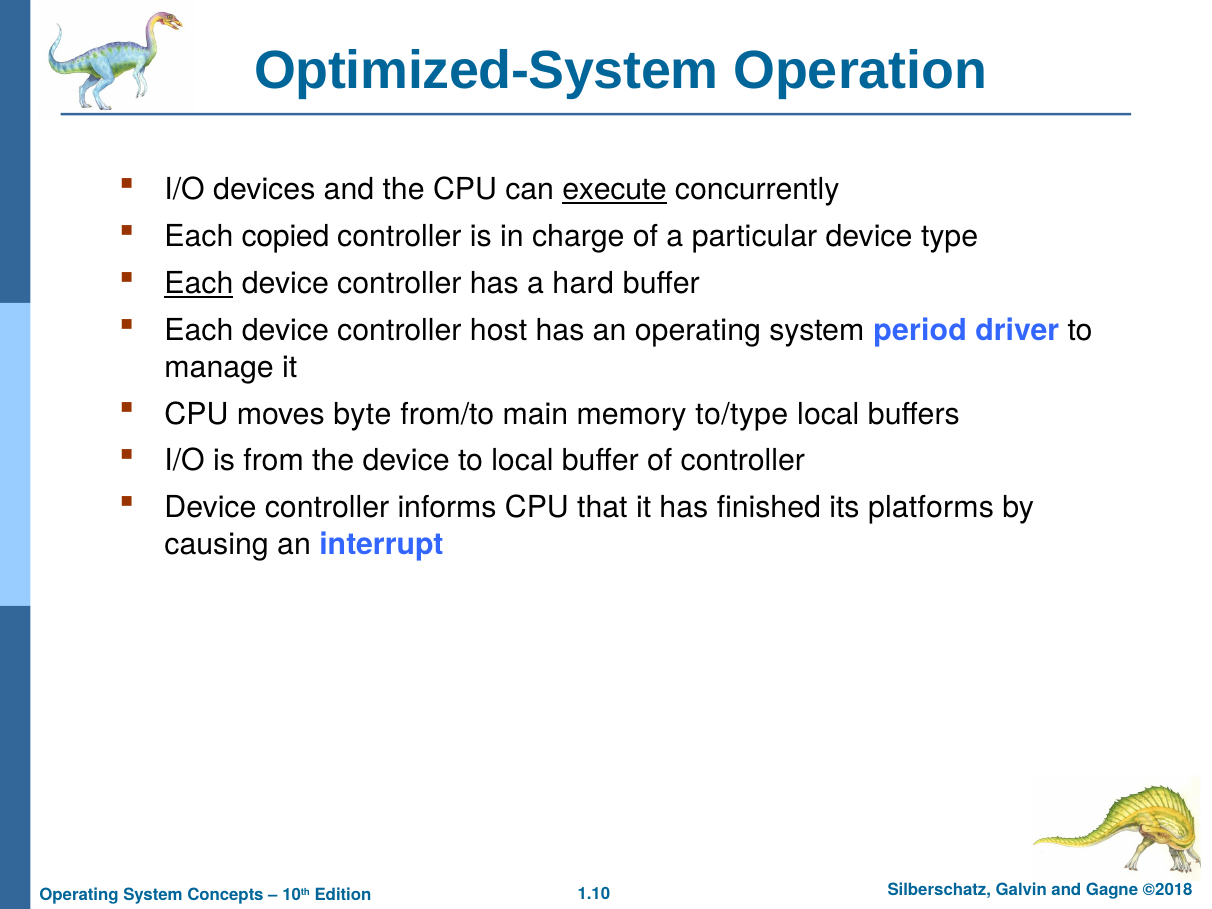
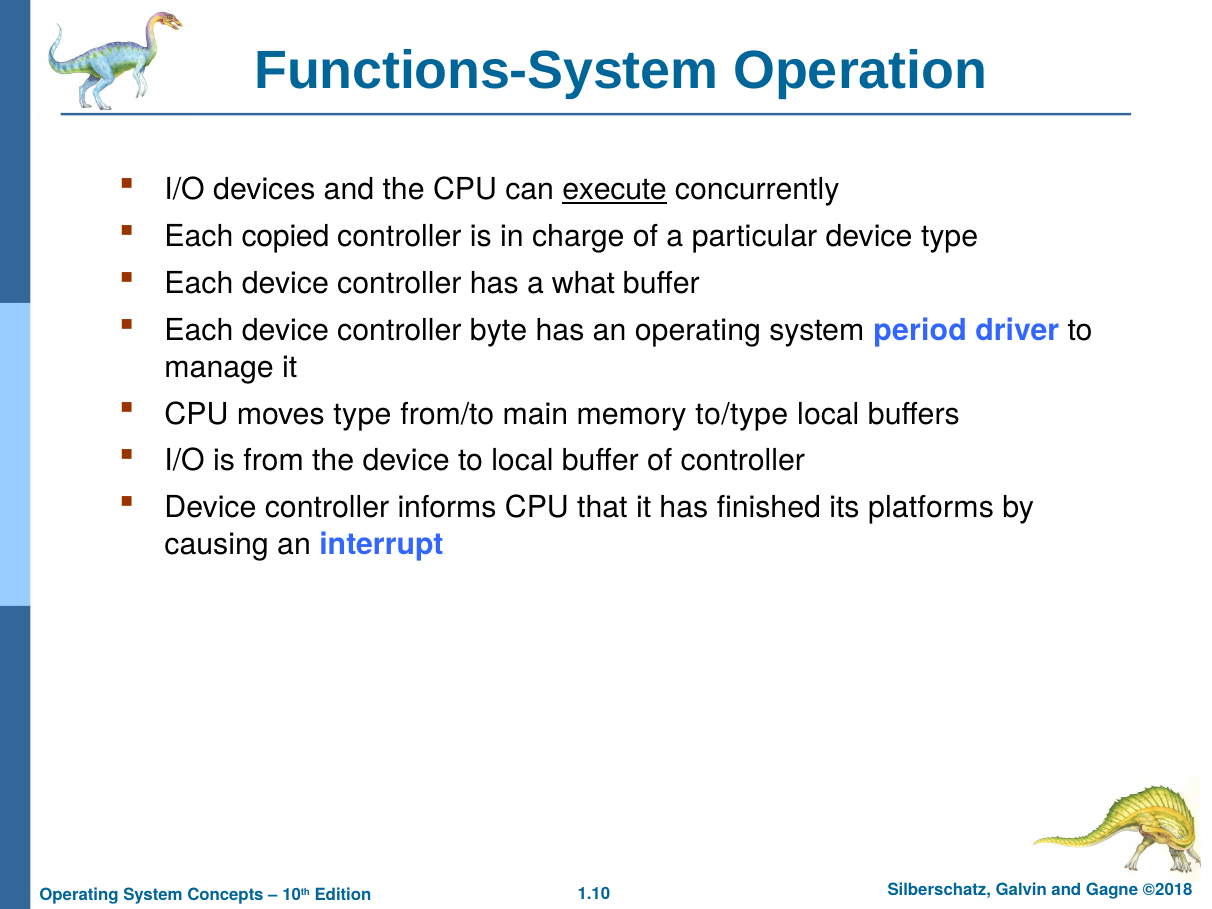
Optimized-System: Optimized-System -> Functions-System
Each at (199, 284) underline: present -> none
hard: hard -> what
host: host -> byte
moves byte: byte -> type
